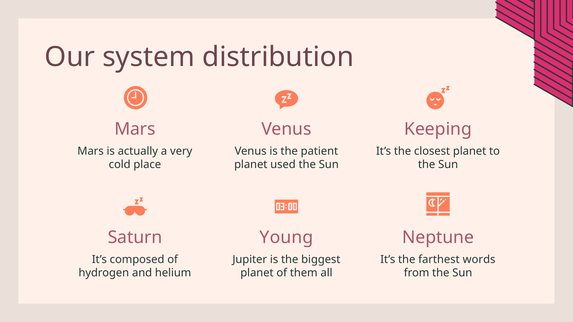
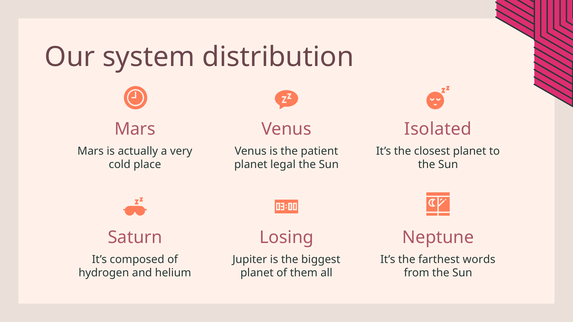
Keeping: Keeping -> Isolated
used: used -> legal
Young: Young -> Losing
